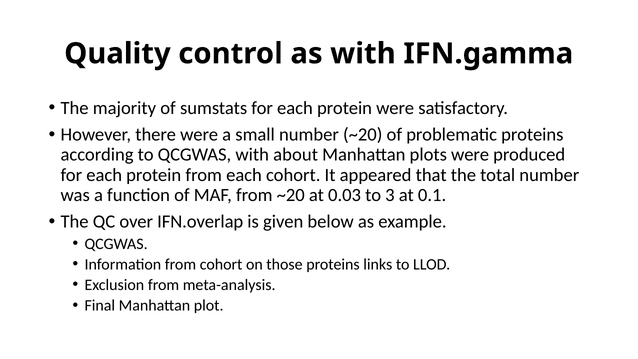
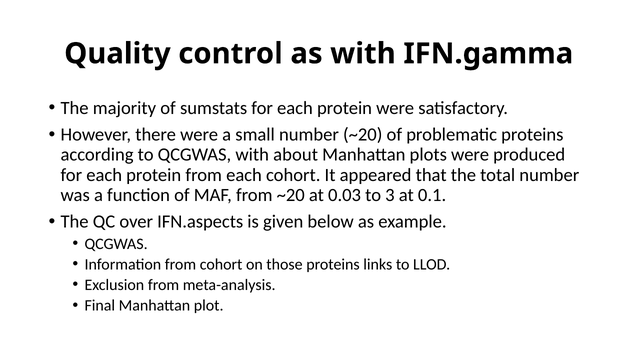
IFN.overlap: IFN.overlap -> IFN.aspects
